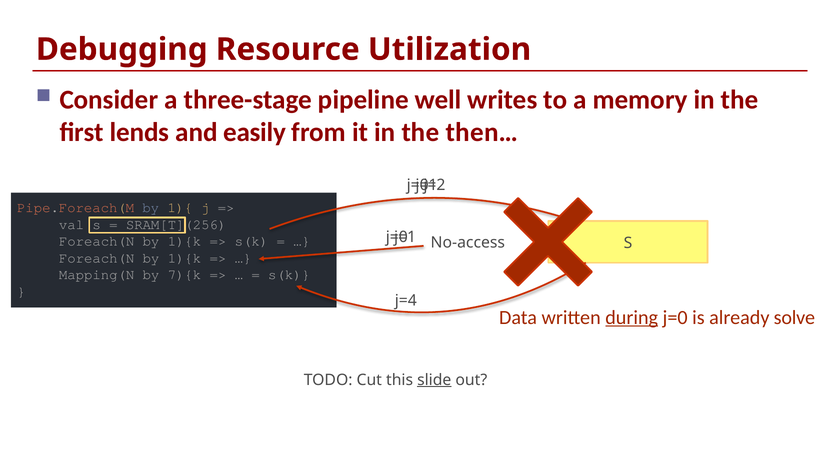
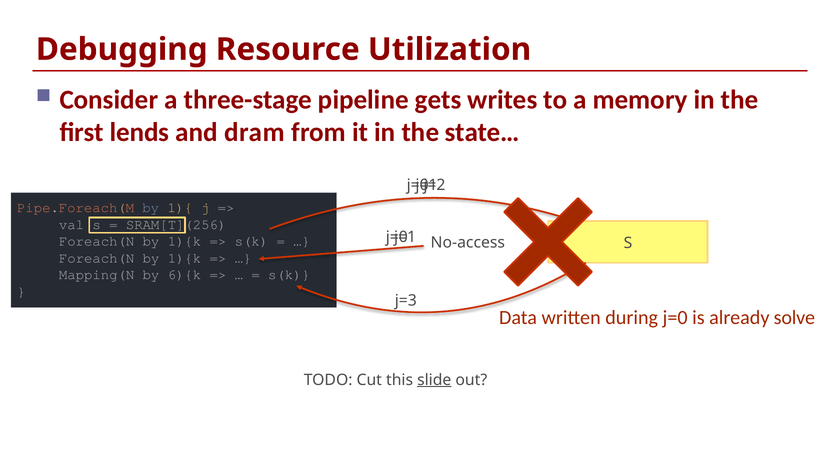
well: well -> gets
easily: easily -> dram
then…: then… -> state…
7){k: 7){k -> 6){k
j=4: j=4 -> j=3
during underline: present -> none
